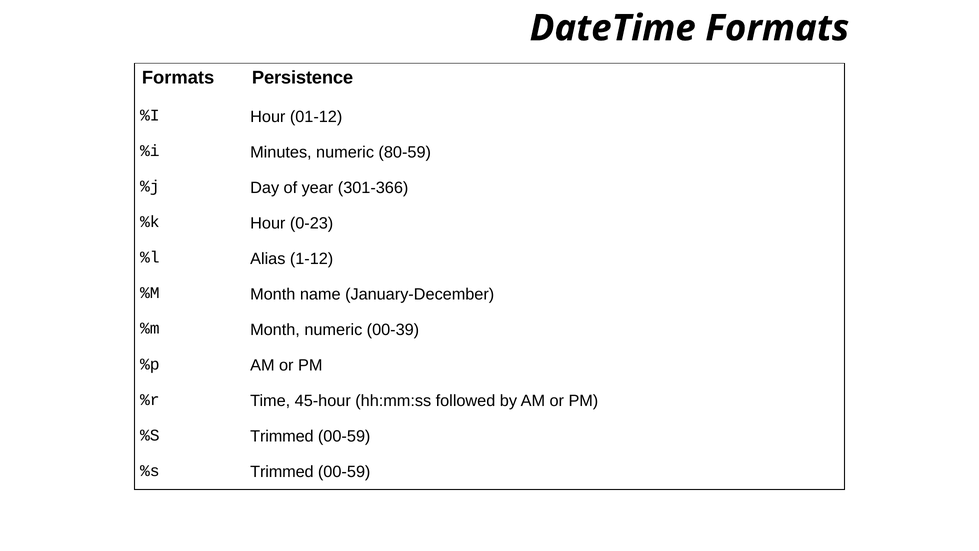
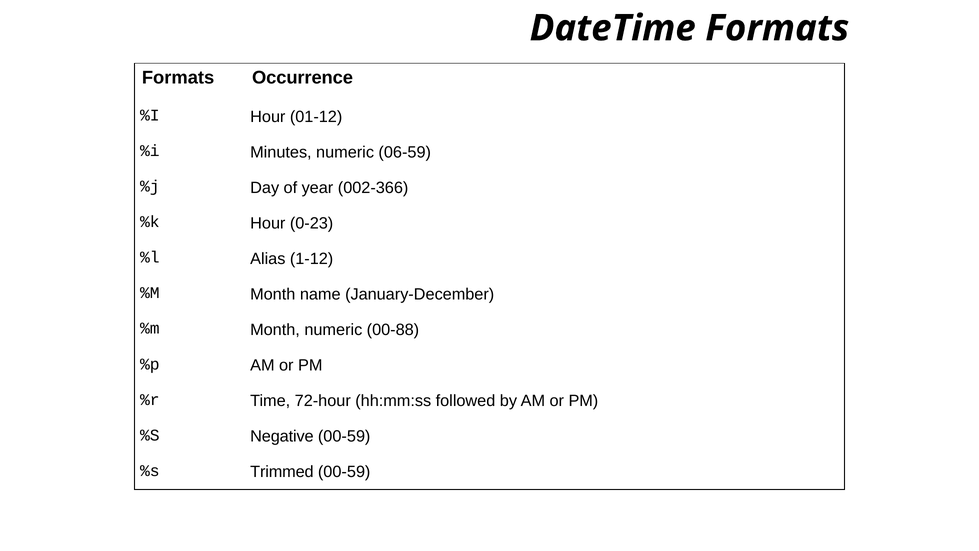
Persistence: Persistence -> Occurrence
80-59: 80-59 -> 06-59
301-366: 301-366 -> 002-366
00-39: 00-39 -> 00-88
45-hour: 45-hour -> 72-hour
Trimmed at (282, 436): Trimmed -> Negative
